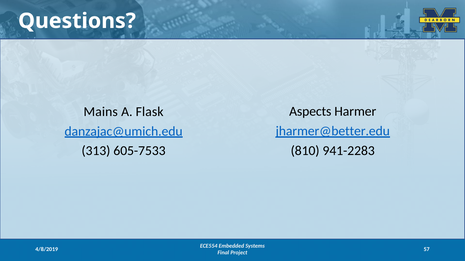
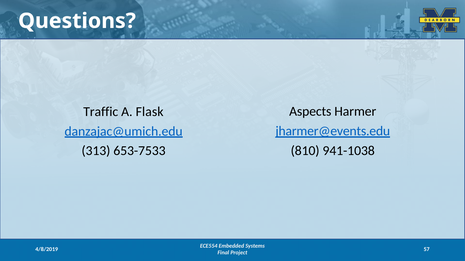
Mains: Mains -> Traffic
jharmer@better.edu: jharmer@better.edu -> jharmer@events.edu
941-2283: 941-2283 -> 941-1038
605-7533: 605-7533 -> 653-7533
